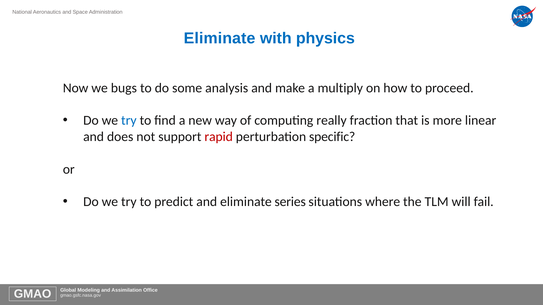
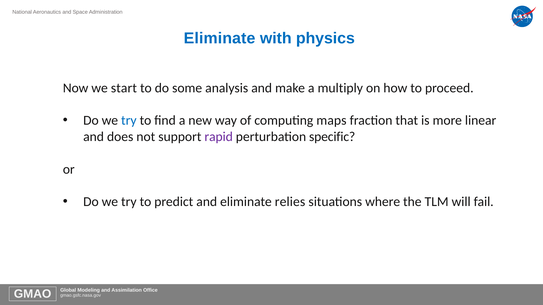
bugs: bugs -> start
really: really -> maps
rapid colour: red -> purple
series: series -> relies
